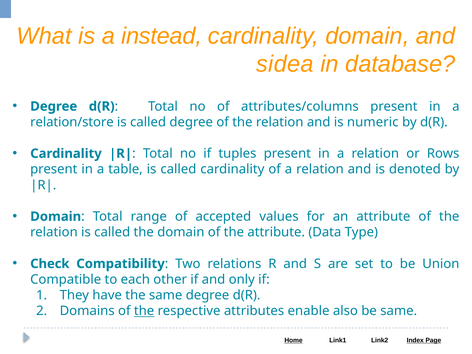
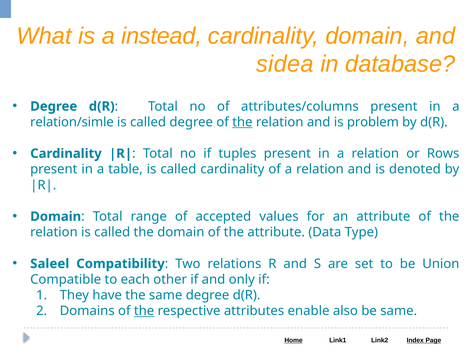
relation/store: relation/store -> relation/simle
the at (242, 122) underline: none -> present
numeric: numeric -> problem
Check: Check -> Saleel
